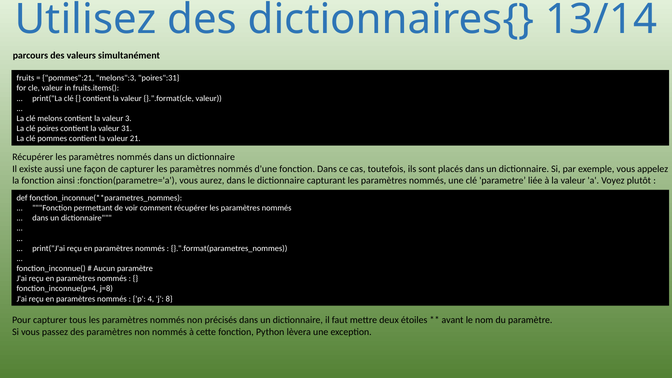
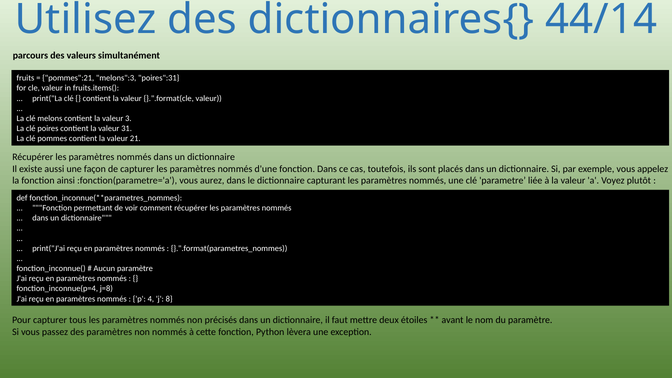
13/14: 13/14 -> 44/14
